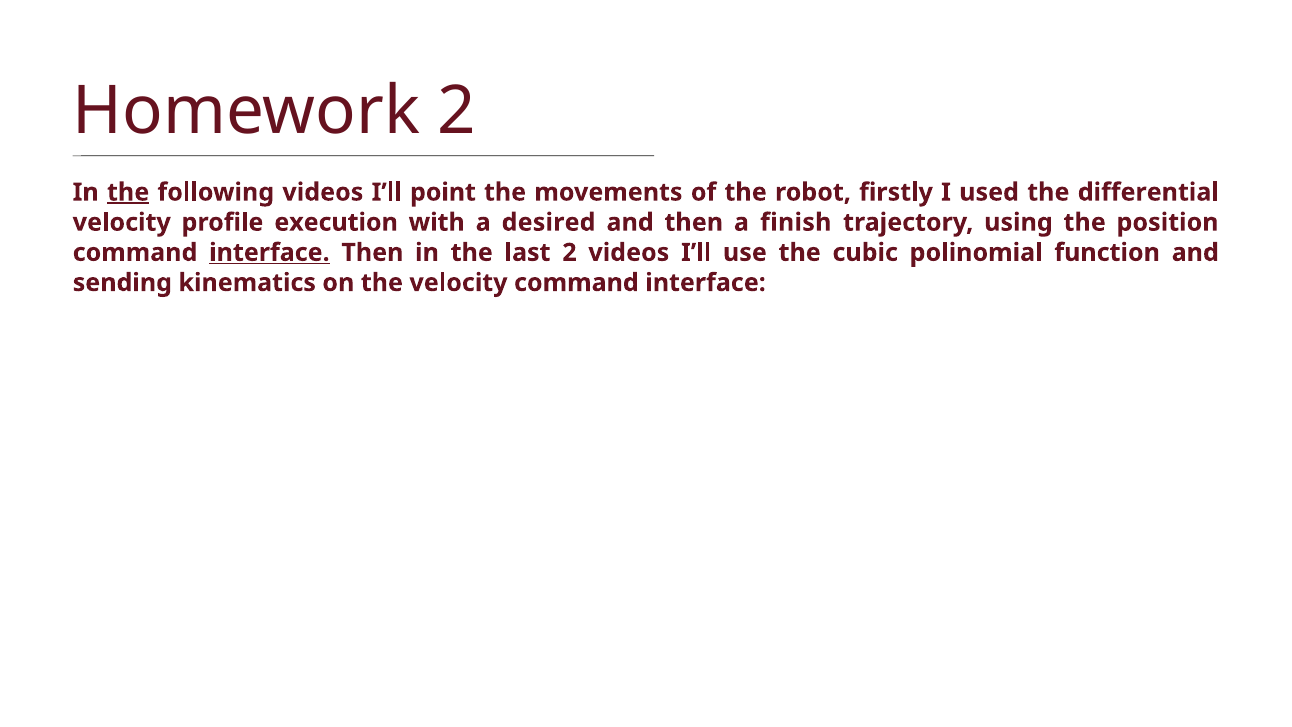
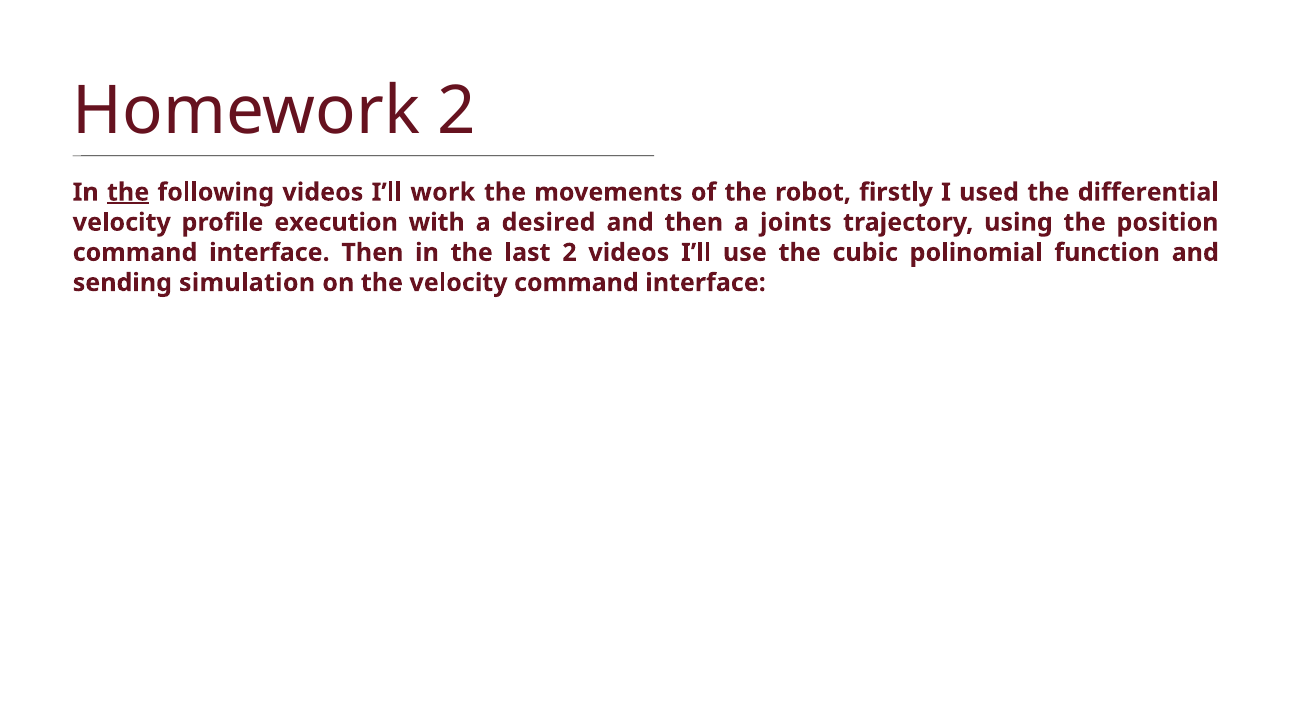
point: point -> work
finish: finish -> joints
interface at (269, 252) underline: present -> none
kinematics: kinematics -> simulation
